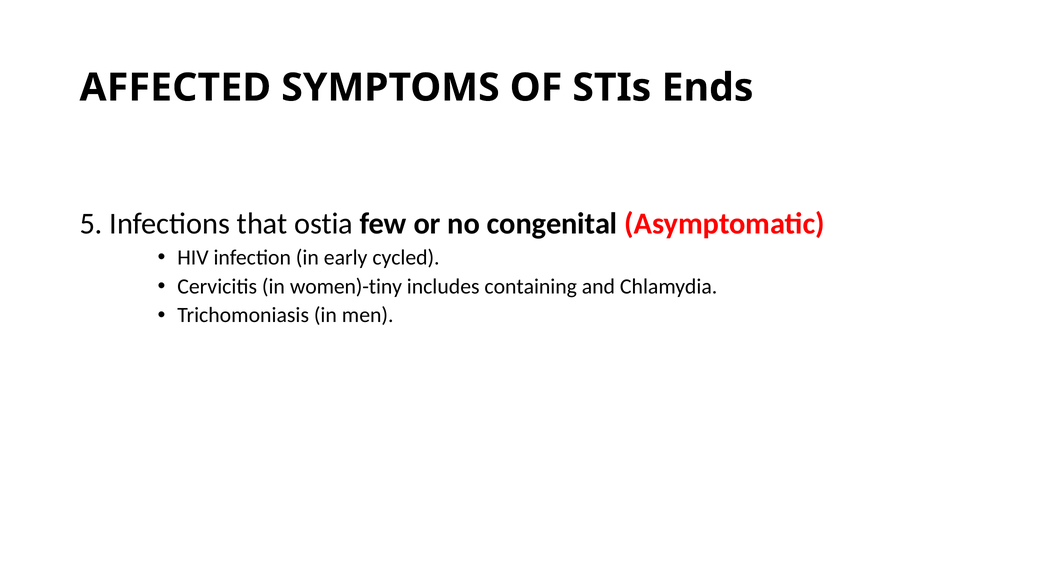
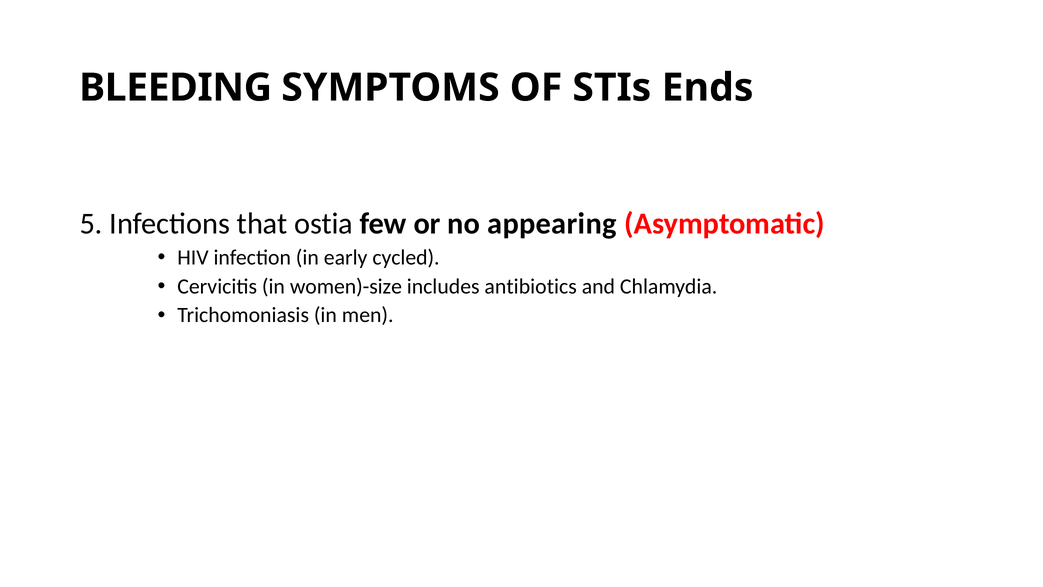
AFFECTED: AFFECTED -> BLEEDING
congenital: congenital -> appearing
women)-tiny: women)-tiny -> women)-size
containing: containing -> antibiotics
